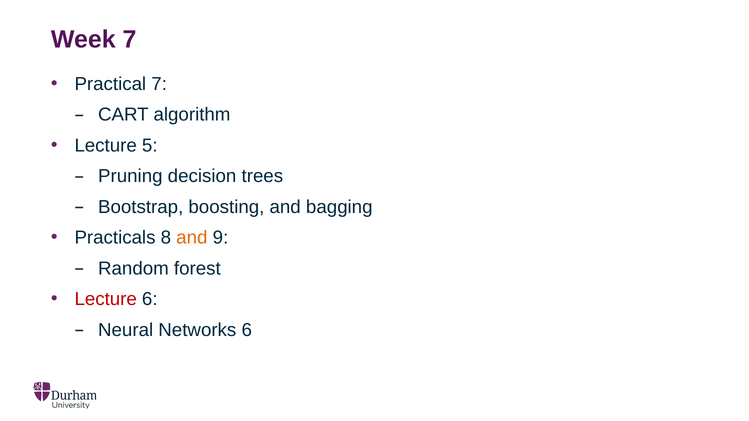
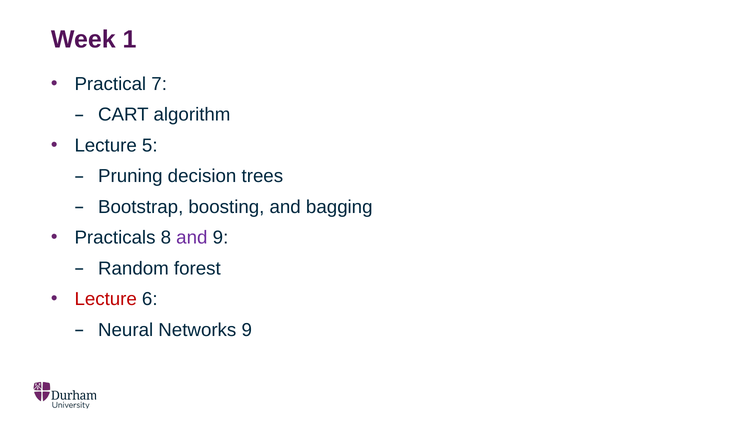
Week 7: 7 -> 1
and at (192, 238) colour: orange -> purple
Networks 6: 6 -> 9
